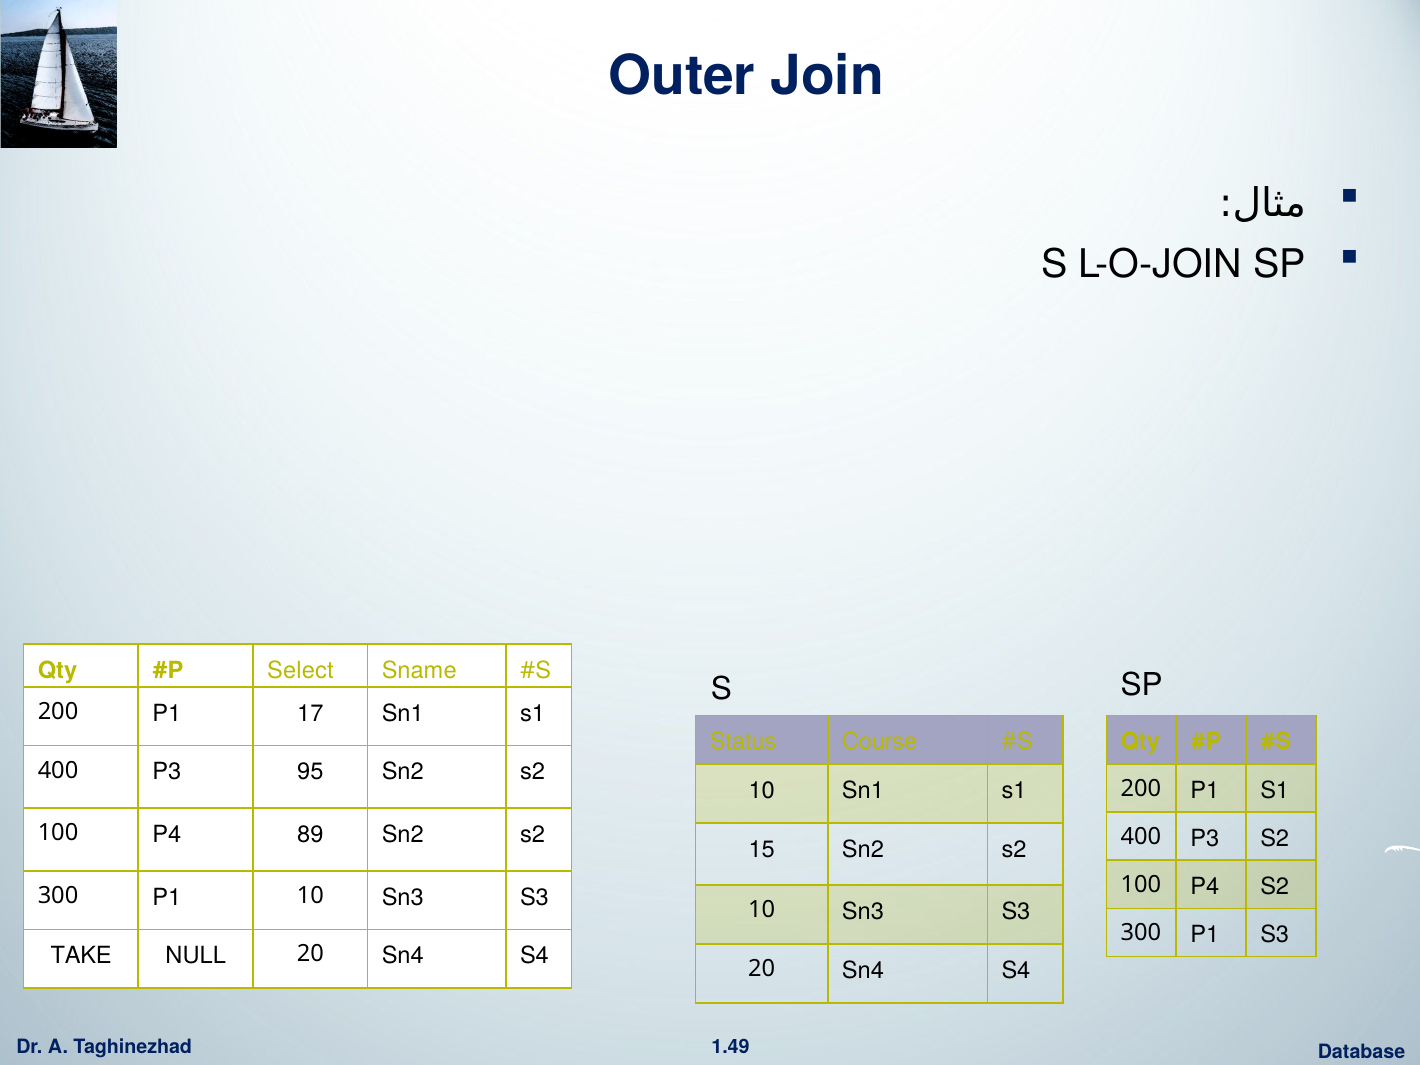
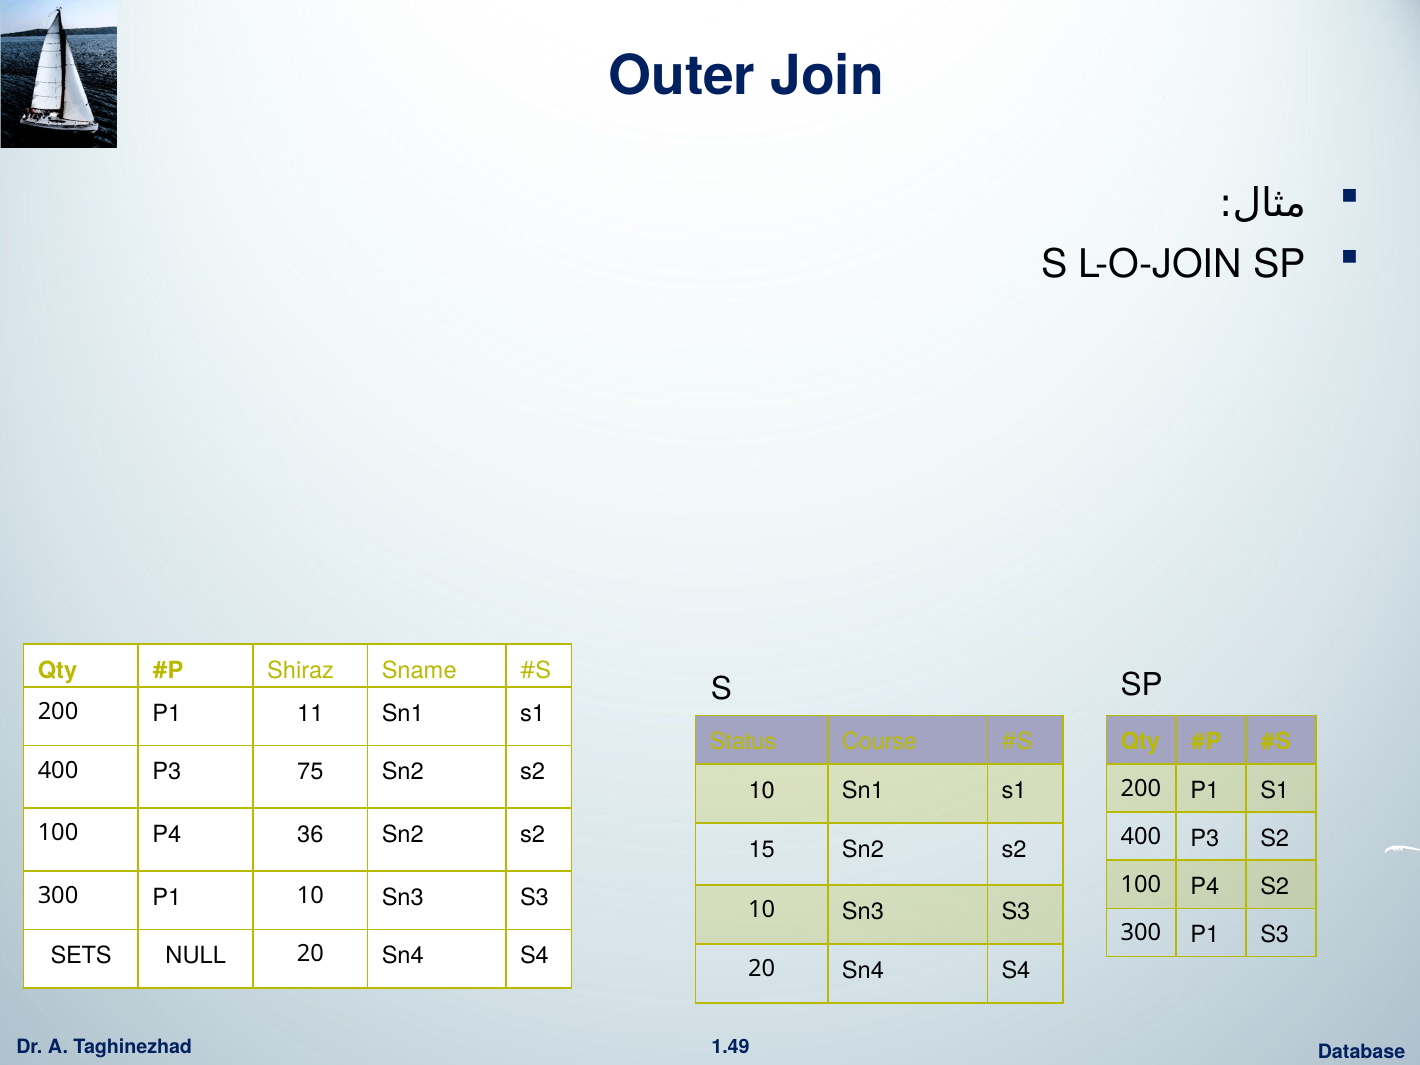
Select: Select -> Shiraz
17: 17 -> 11
95: 95 -> 75
89: 89 -> 36
TAKE: TAKE -> SETS
